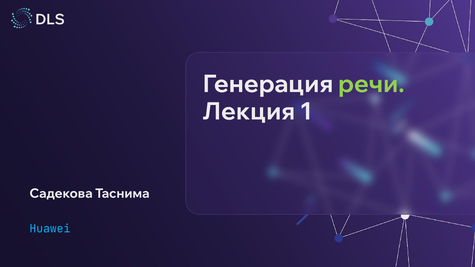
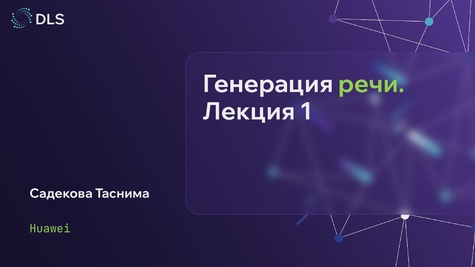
Huawei colour: light blue -> light green
